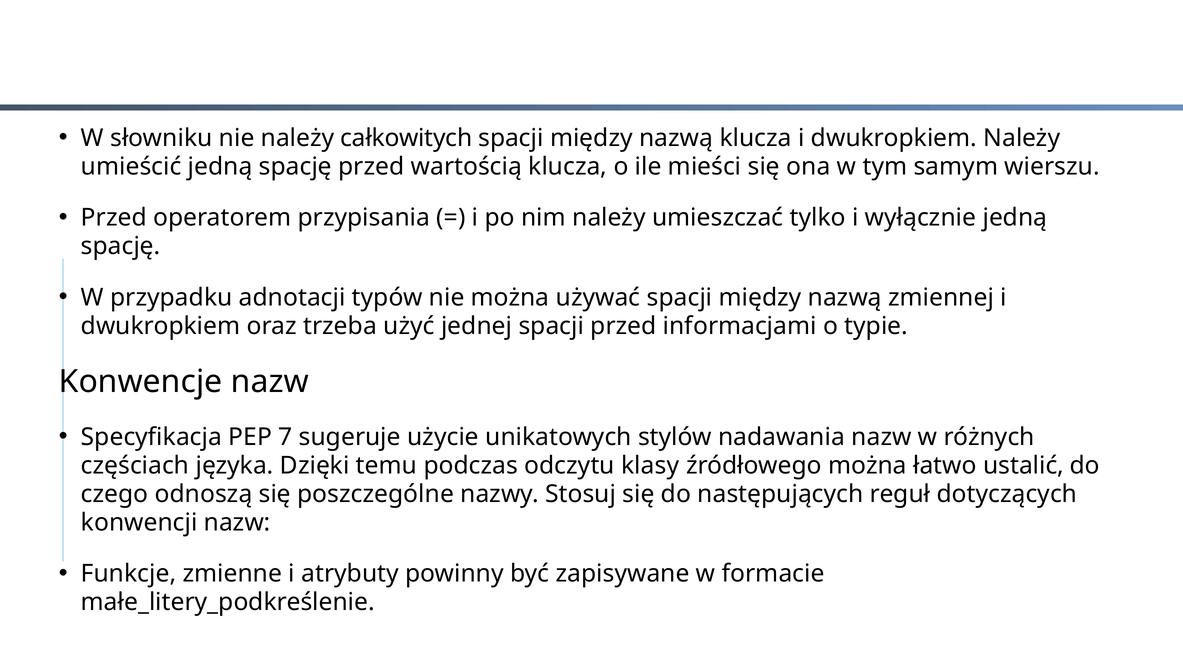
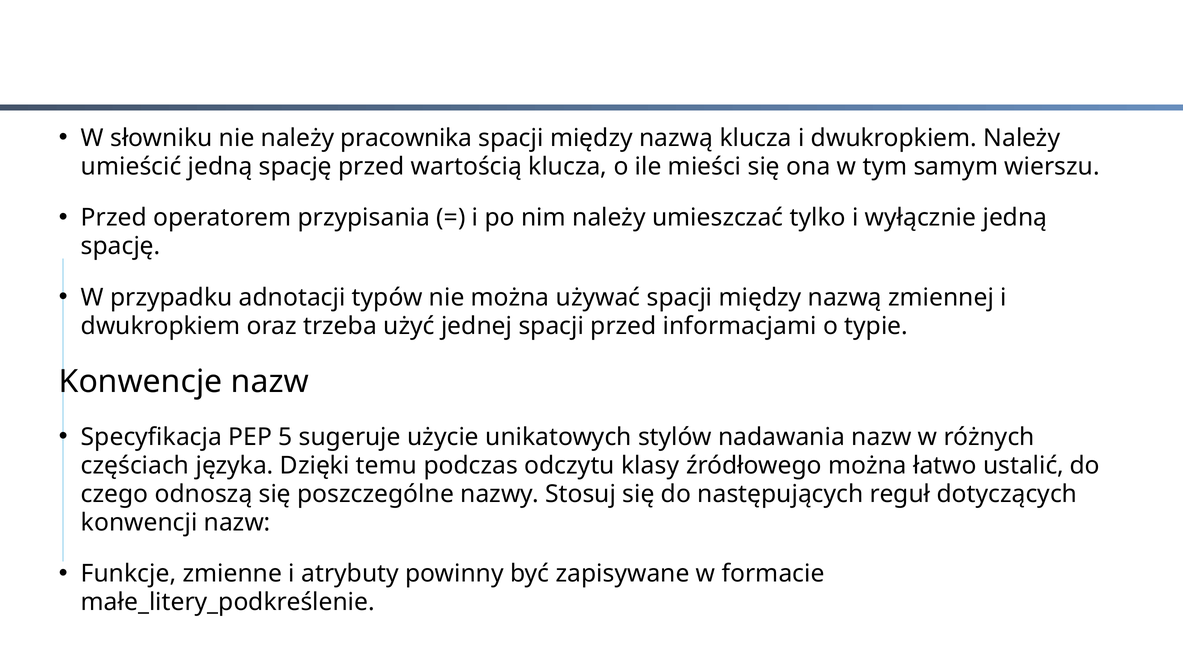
całkowitych: całkowitych -> pracownika
7: 7 -> 5
